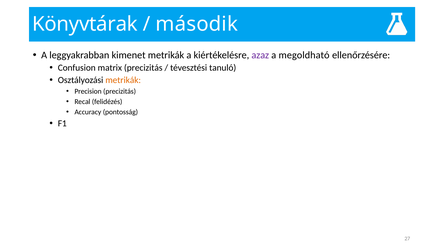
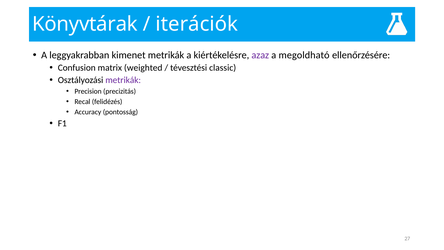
második: második -> iterációk
matrix precizitás: precizitás -> weighted
tanuló: tanuló -> classic
metrikák at (123, 80) colour: orange -> purple
